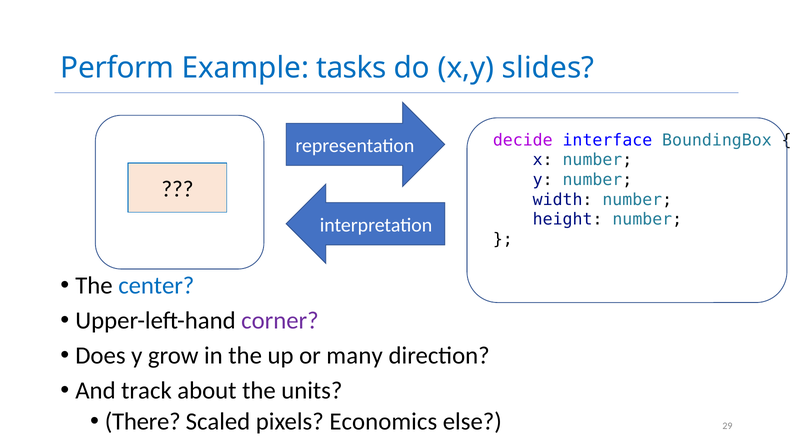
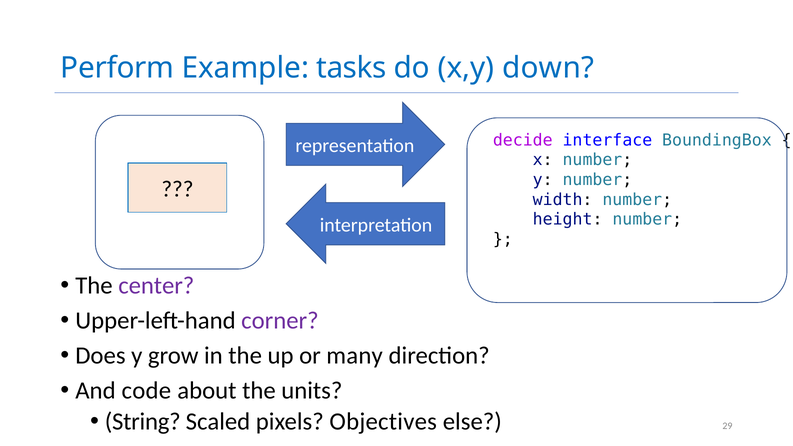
slides: slides -> down
center colour: blue -> purple
track: track -> code
There: There -> String
Economics: Economics -> Objectives
